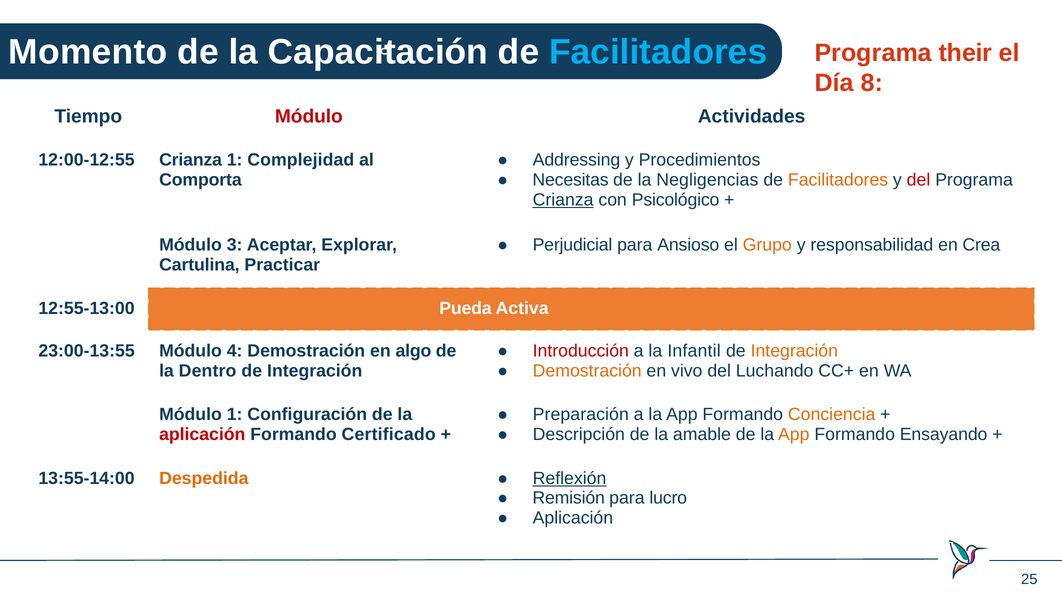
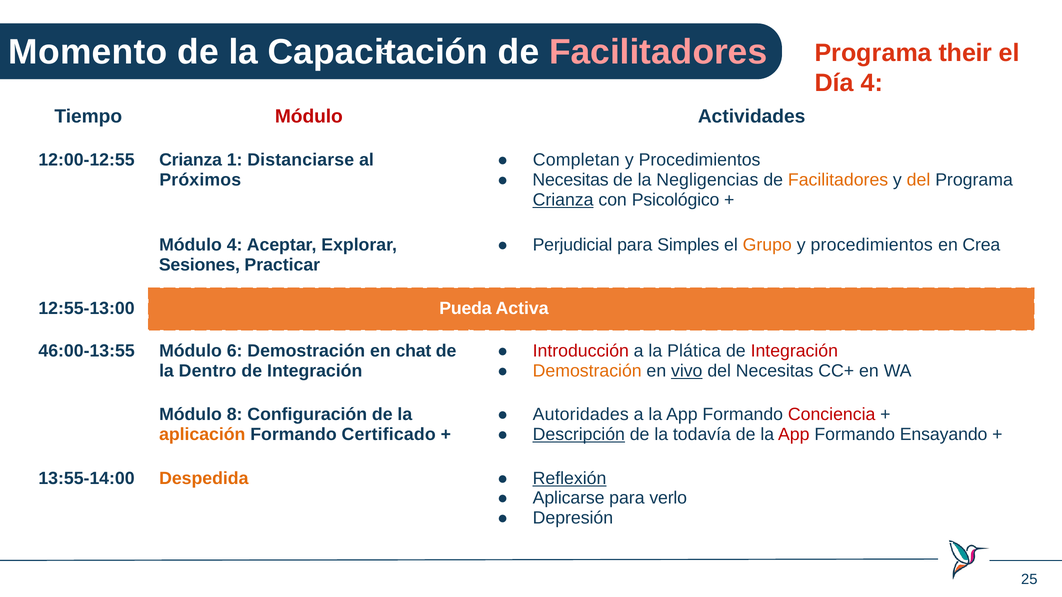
Facilitadores at (658, 52) colour: light blue -> pink
Día 8: 8 -> 4
Addressing: Addressing -> Completan
Complejidad: Complejidad -> Distanciarse
Comporta: Comporta -> Próximos
del at (919, 180) colour: red -> orange
Ansioso: Ansioso -> Simples
responsabilidad at (872, 245): responsabilidad -> procedimientos
Módulo 3: 3 -> 4
Cartulina: Cartulina -> Sesiones
23:00-13:55: 23:00-13:55 -> 46:00-13:55
4: 4 -> 6
algo: algo -> chat
Infantil: Infantil -> Plática
Integración at (794, 351) colour: orange -> red
vivo underline: none -> present
del Luchando: Luchando -> Necesitas
Preparación: Preparación -> Autoridades
Conciencia colour: orange -> red
Módulo 1: 1 -> 8
aplicación at (202, 435) colour: red -> orange
Descripción underline: none -> present
amable: amable -> todavía
App at (794, 435) colour: orange -> red
Remisión: Remisión -> Aplicarse
lucro: lucro -> verlo
Aplicación at (573, 518): Aplicación -> Depresión
